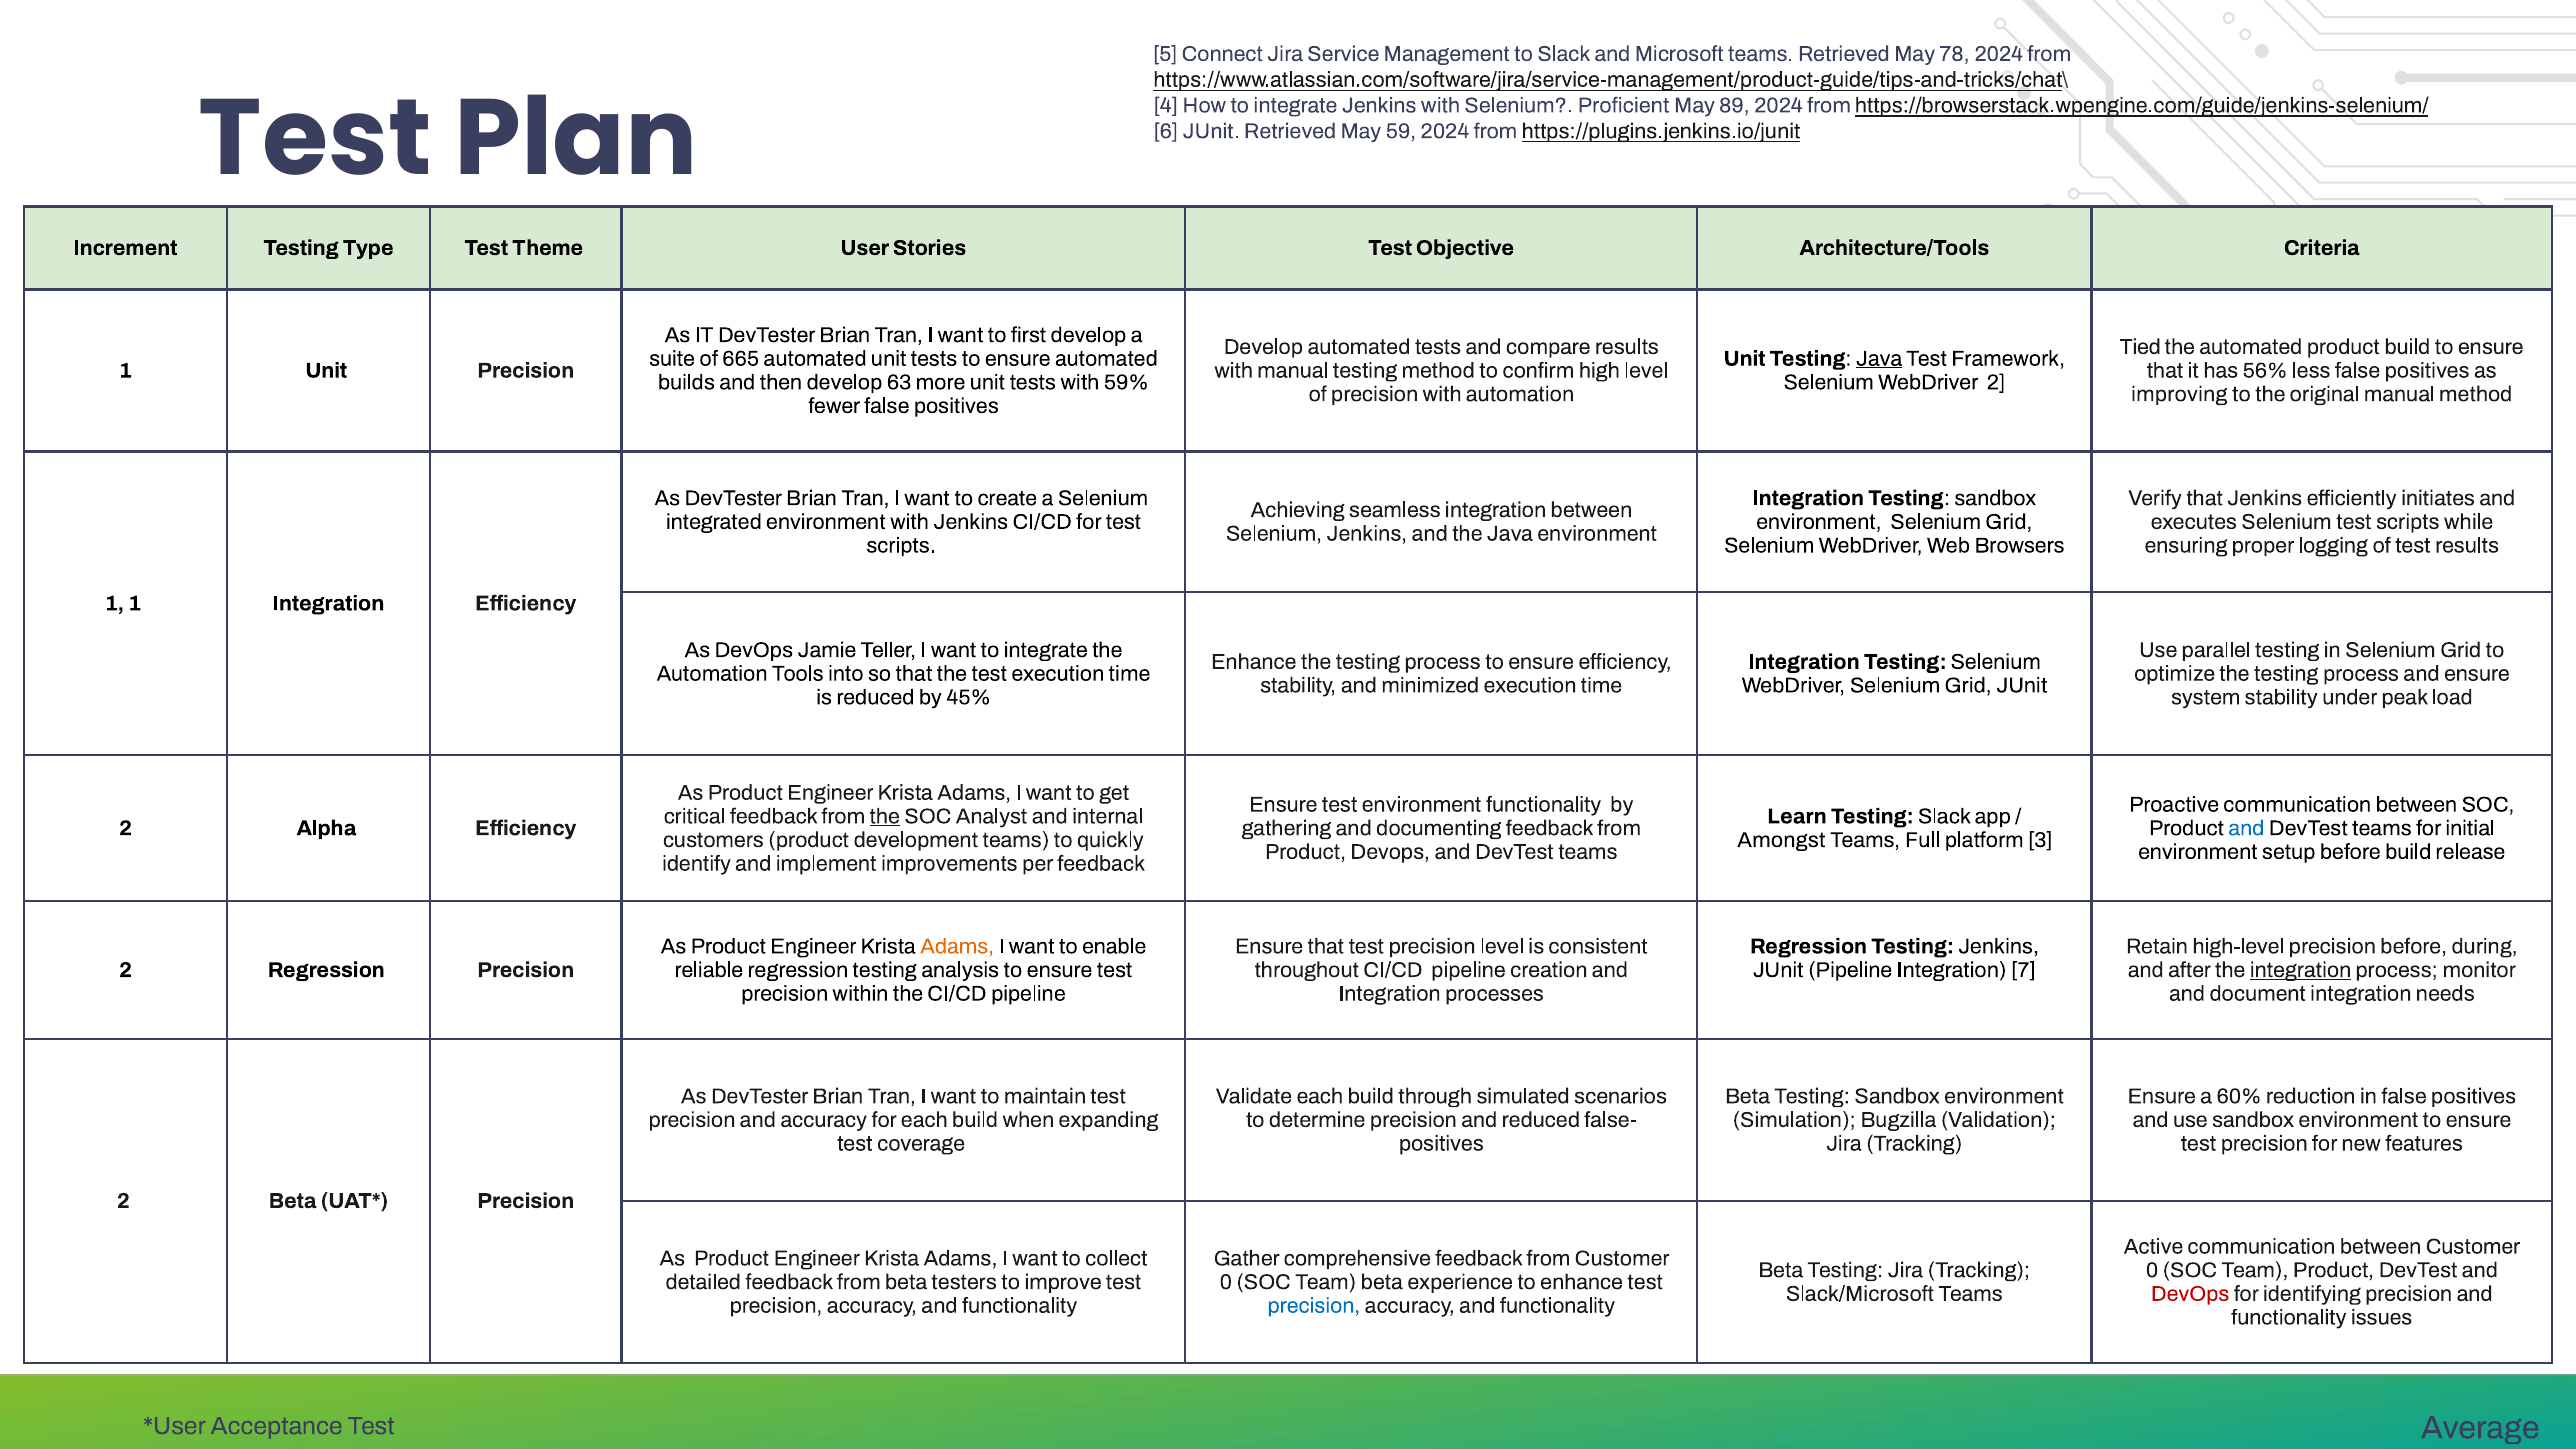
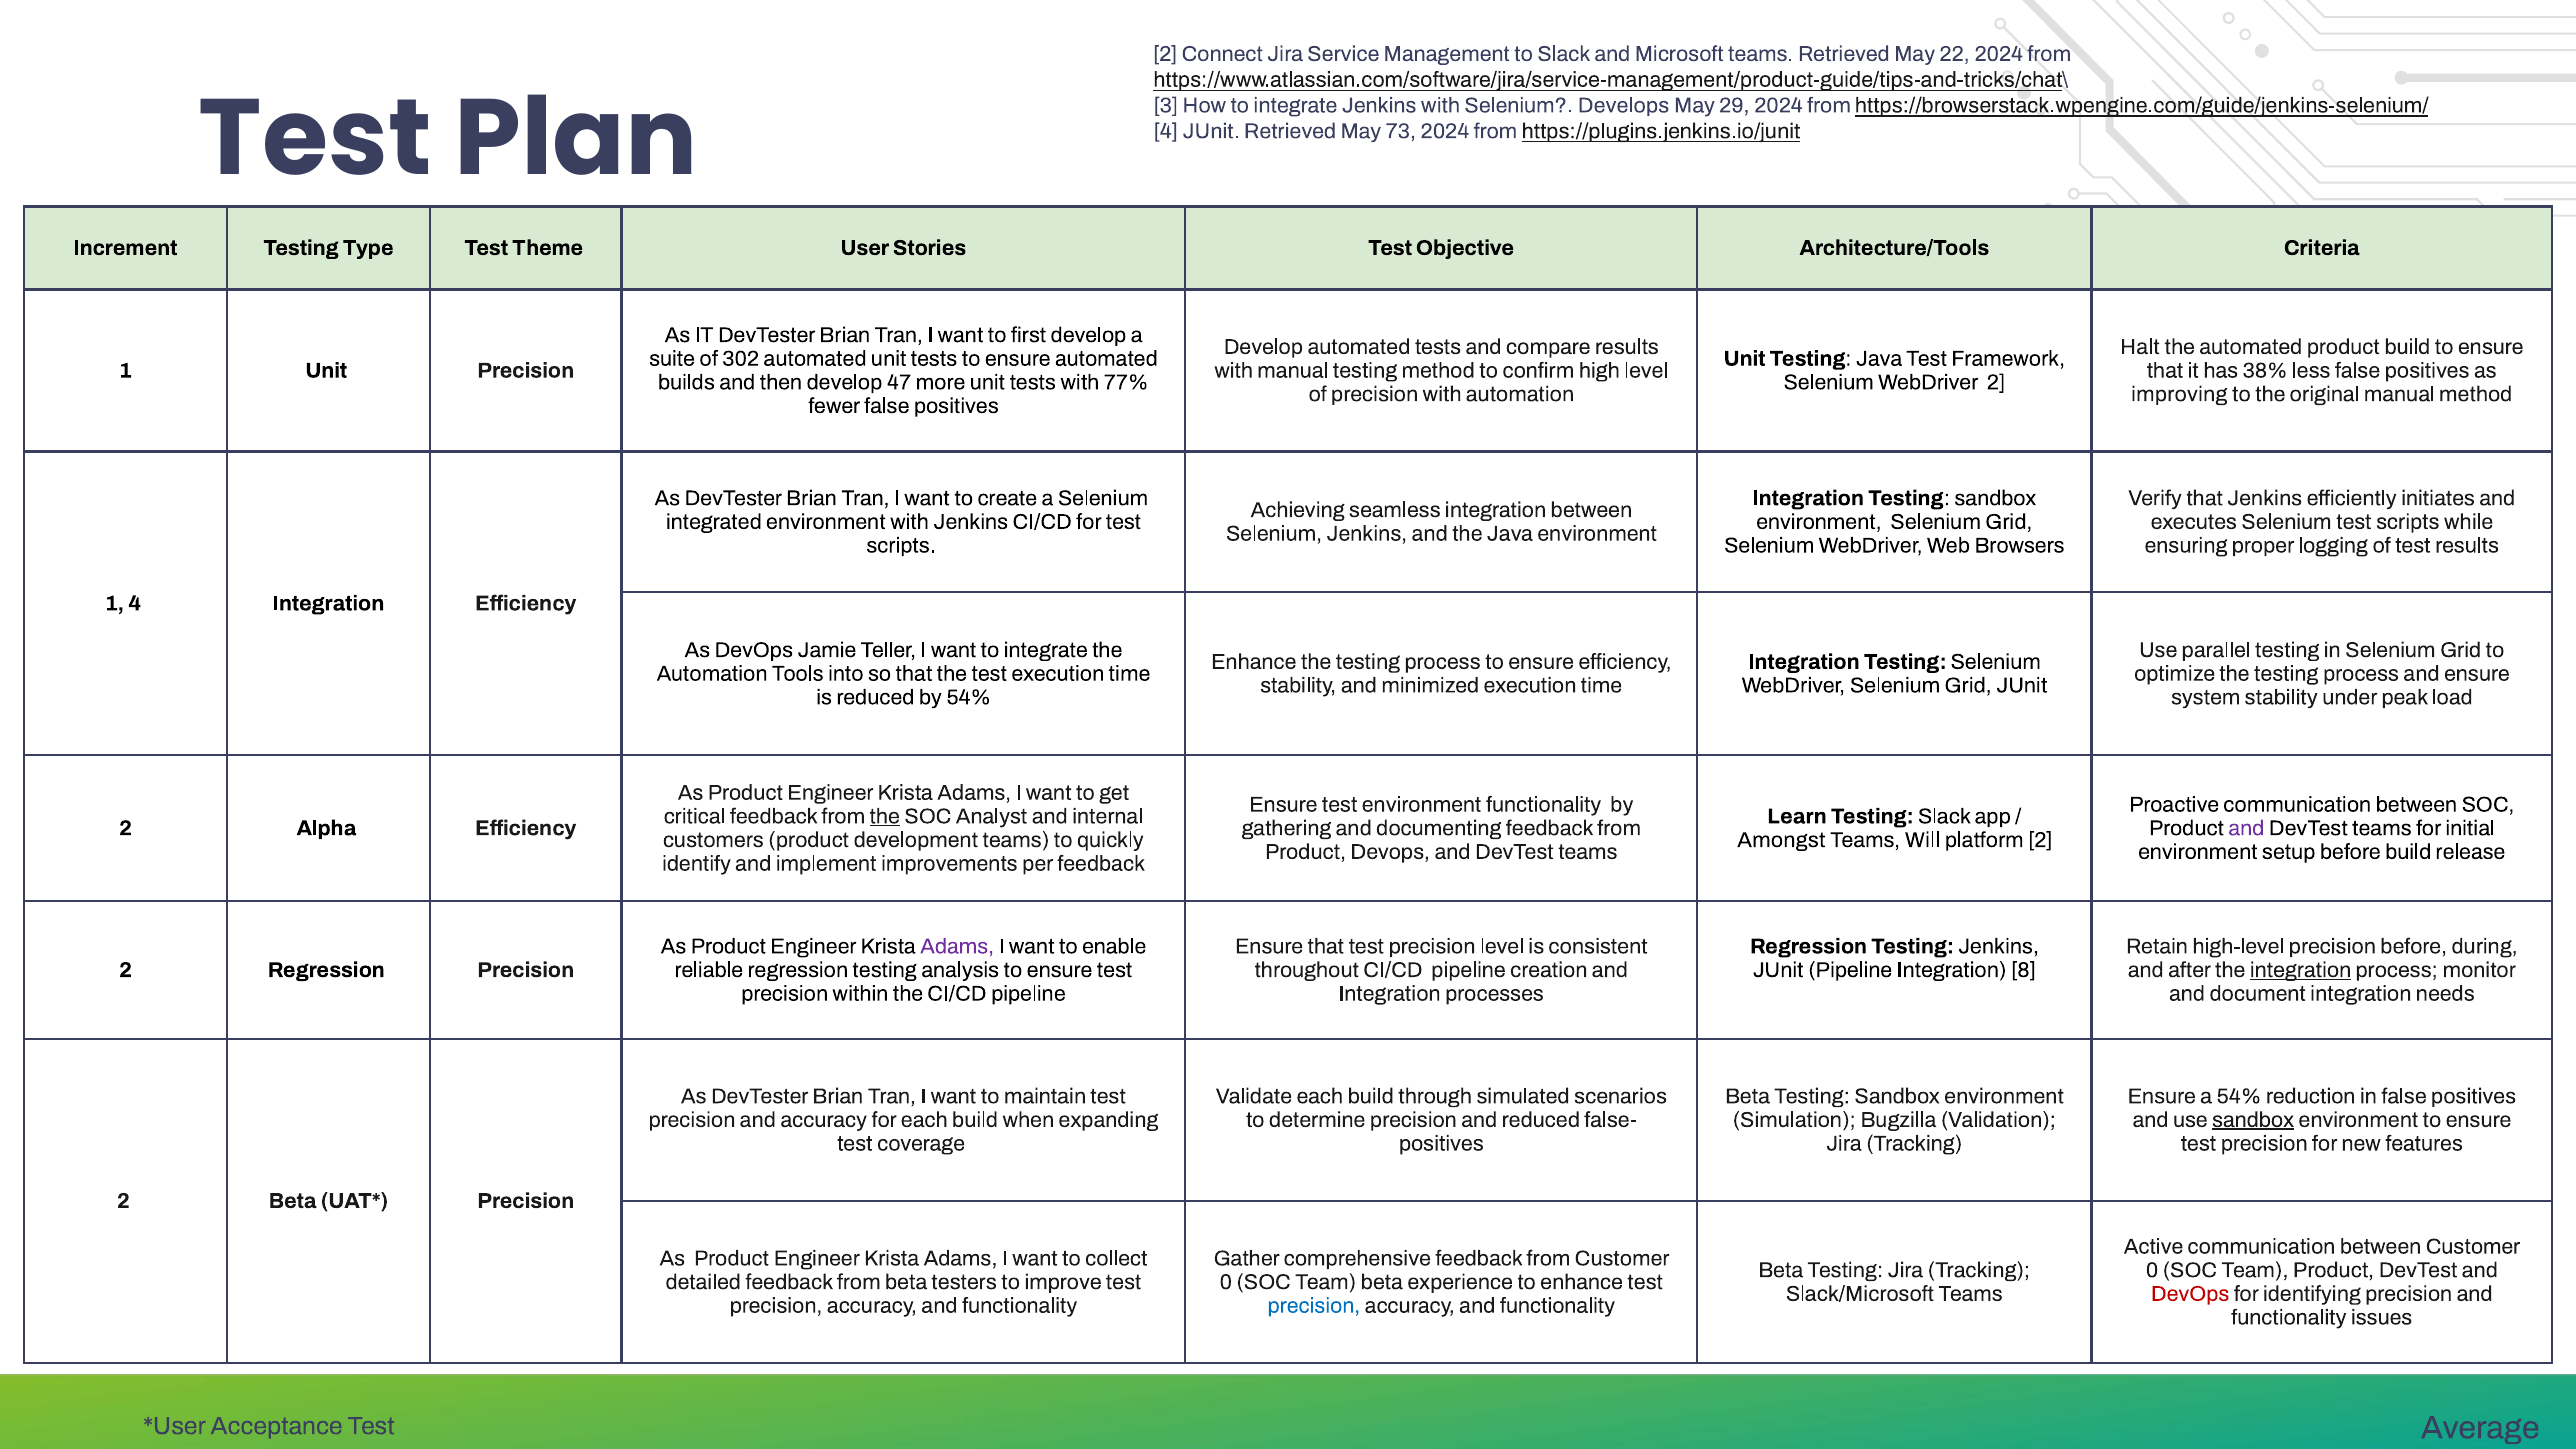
5 at (1165, 54): 5 -> 2
78: 78 -> 22
4: 4 -> 3
Proficient: Proficient -> Develops
89: 89 -> 29
6 at (1166, 131): 6 -> 4
59: 59 -> 73
Tied: Tied -> Halt
665: 665 -> 302
Java at (1879, 359) underline: present -> none
56%: 56% -> 38%
63: 63 -> 47
59%: 59% -> 77%
1 1: 1 -> 4
by 45%: 45% -> 54%
and at (2246, 828) colour: blue -> purple
Full: Full -> Will
platform 3: 3 -> 2
Adams at (957, 946) colour: orange -> purple
7: 7 -> 8
a 60%: 60% -> 54%
sandbox at (2253, 1120) underline: none -> present
